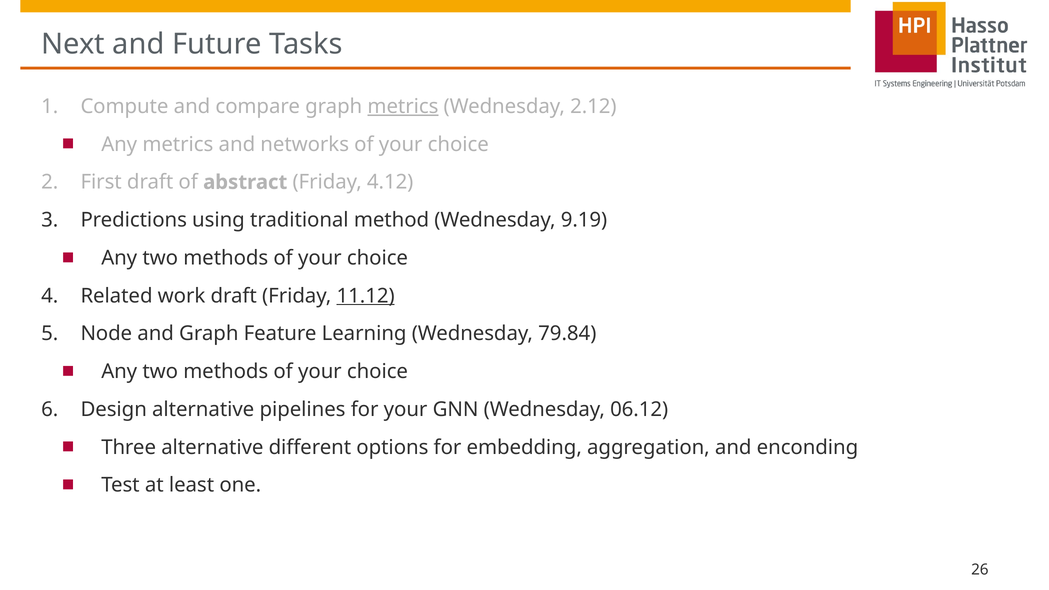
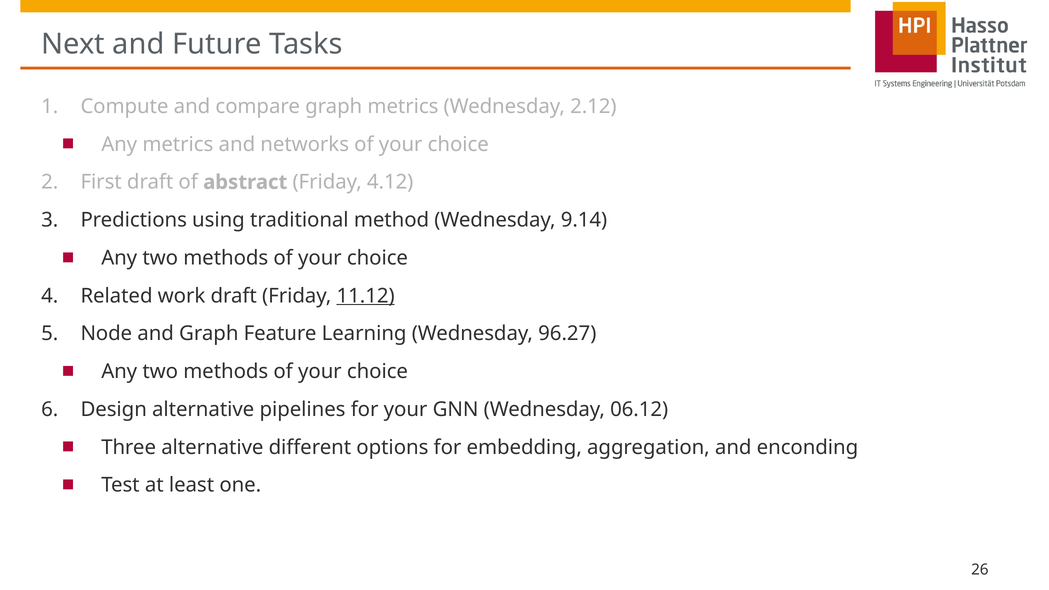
metrics at (403, 106) underline: present -> none
9.19: 9.19 -> 9.14
79.84: 79.84 -> 96.27
